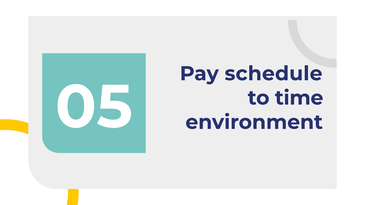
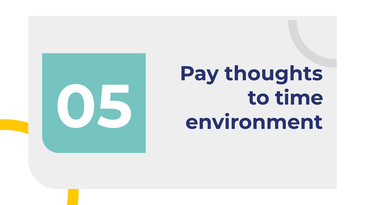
schedule: schedule -> thoughts
